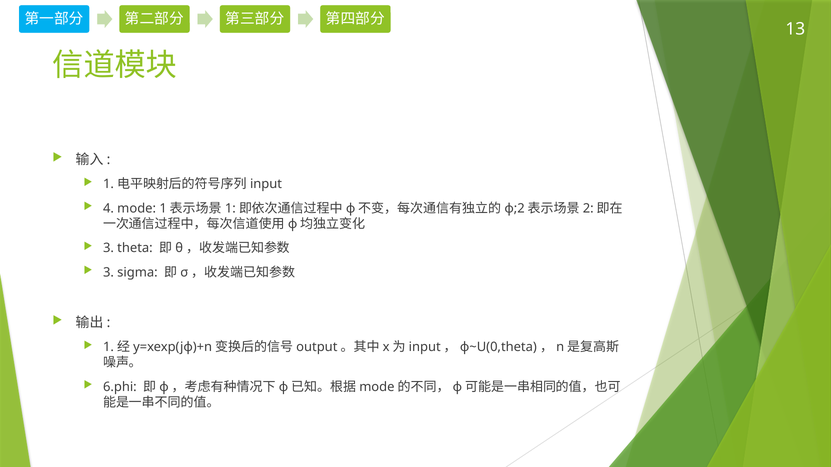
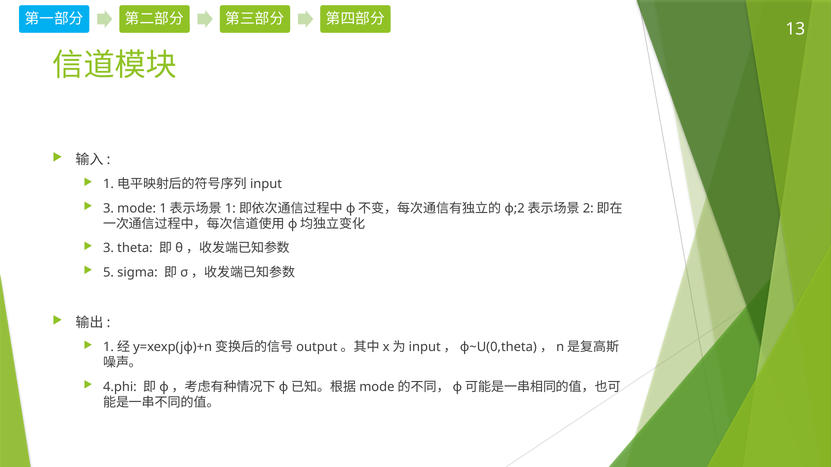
4 at (108, 209): 4 -> 3
3 at (108, 273): 3 -> 5
6.phi: 6.phi -> 4.phi
